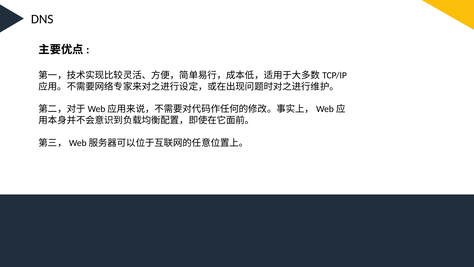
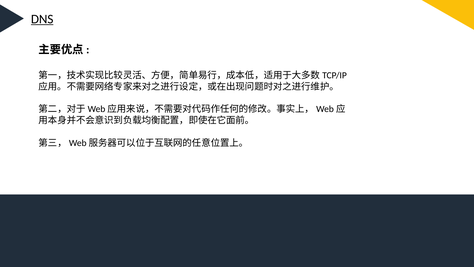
DNS underline: none -> present
